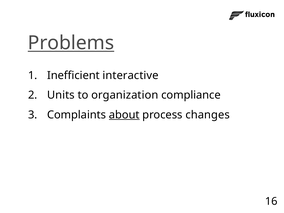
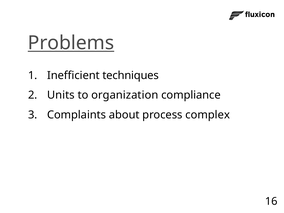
interactive: interactive -> techniques
about underline: present -> none
changes: changes -> complex
